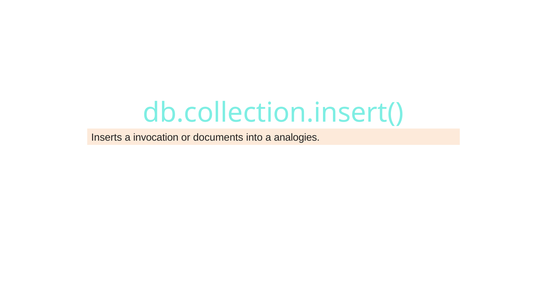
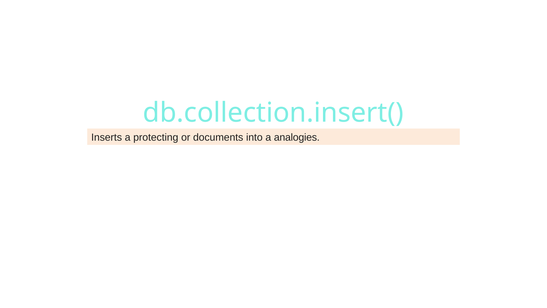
invocation: invocation -> protecting
